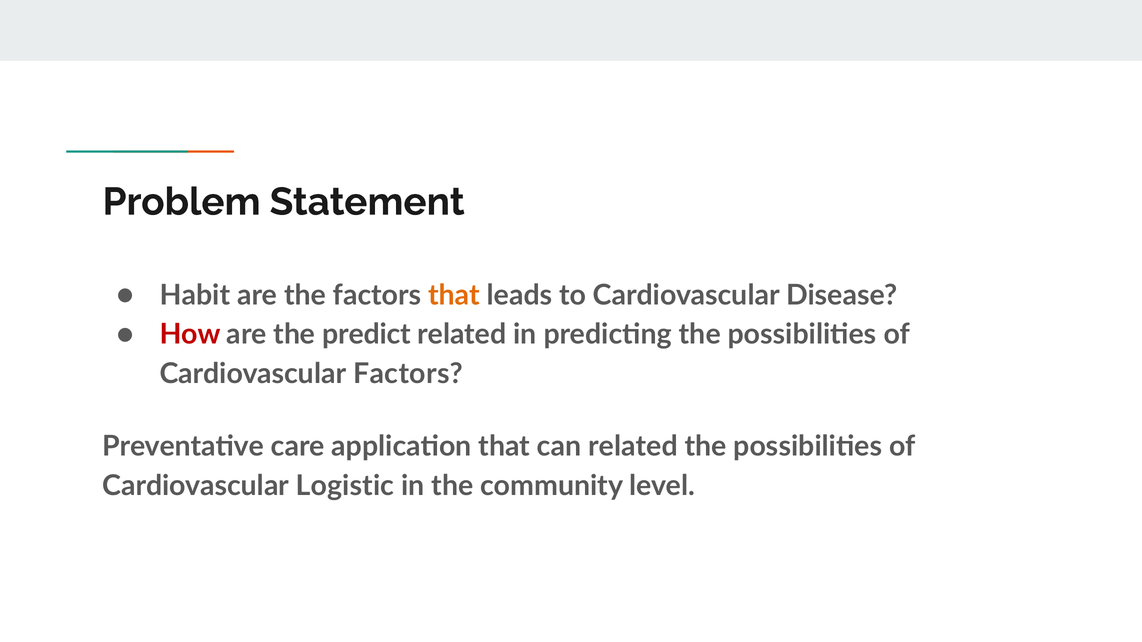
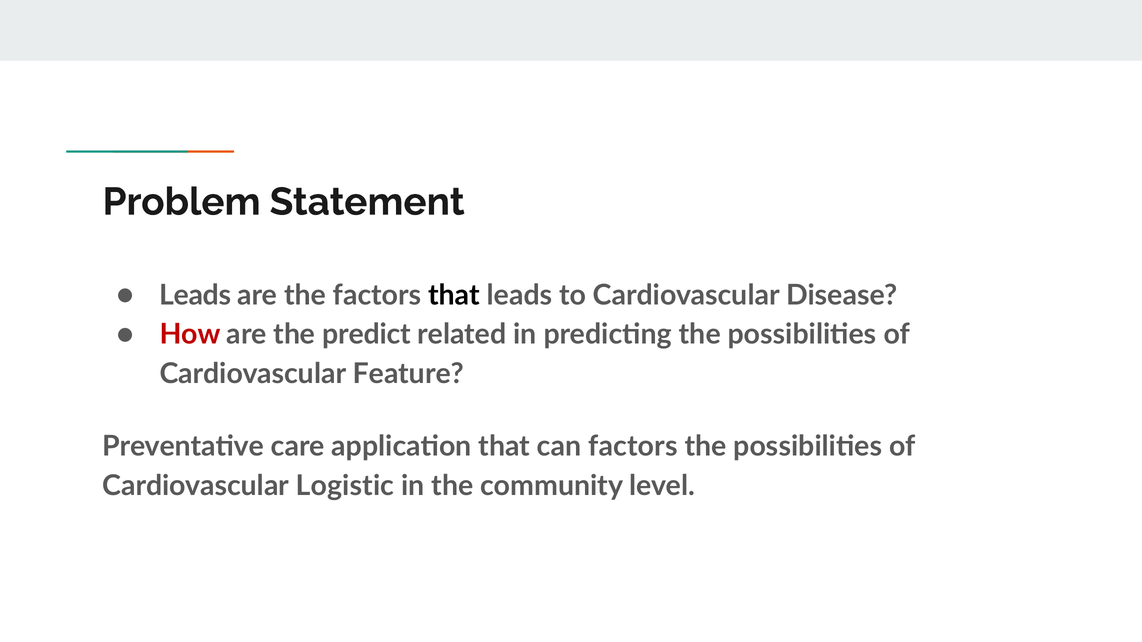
Habit at (195, 295): Habit -> Leads
that at (454, 295) colour: orange -> black
Cardiovascular Factors: Factors -> Feature
can related: related -> factors
